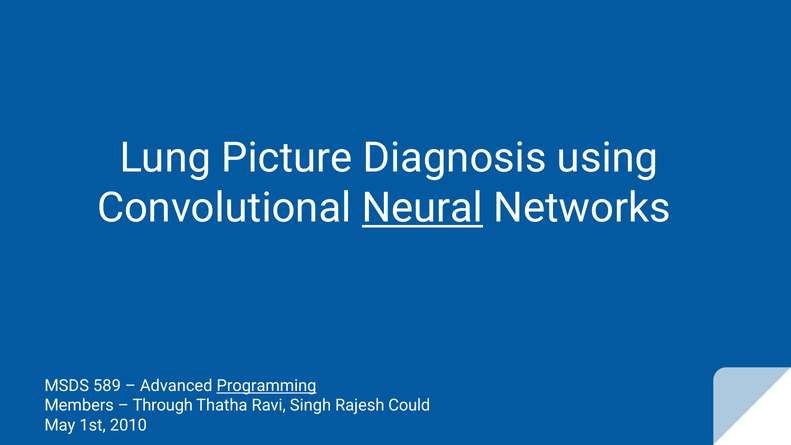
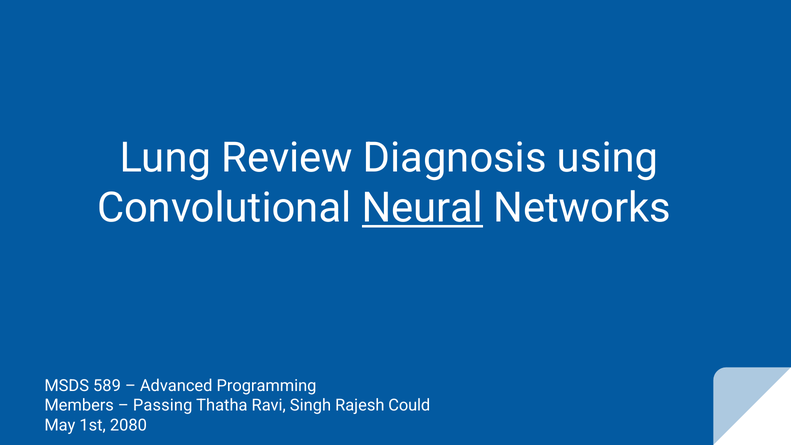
Picture: Picture -> Review
Programming underline: present -> none
Through: Through -> Passing
2010: 2010 -> 2080
